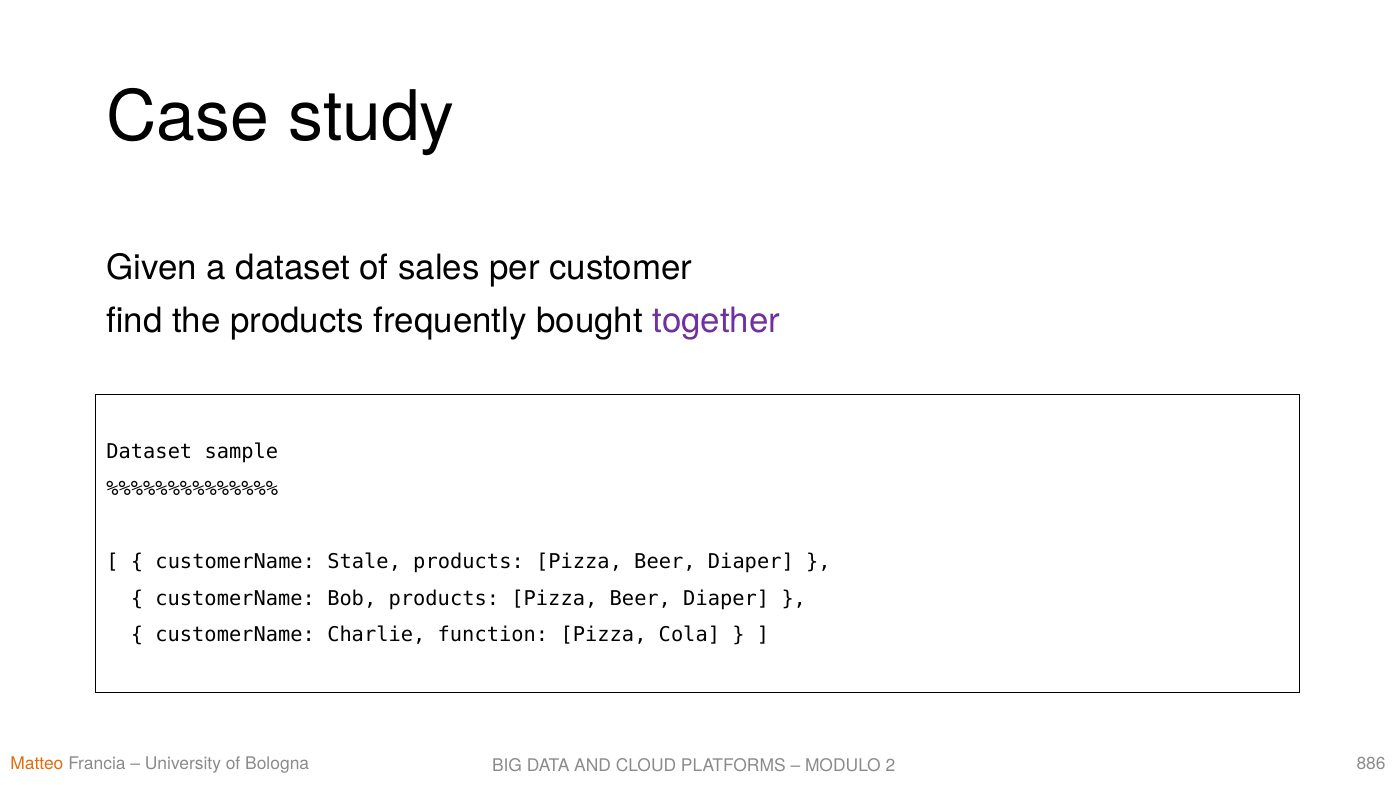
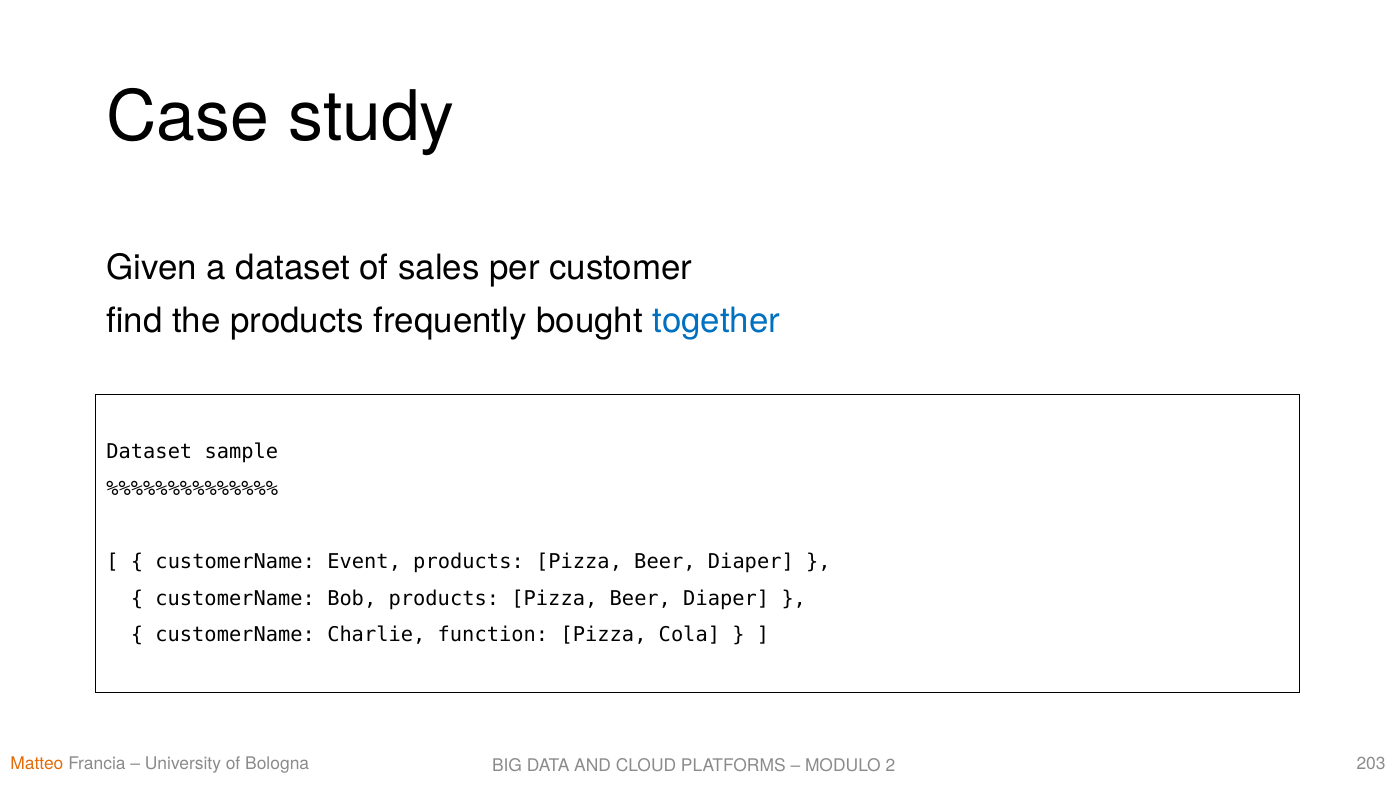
together colour: purple -> blue
Stale: Stale -> Event
886: 886 -> 203
